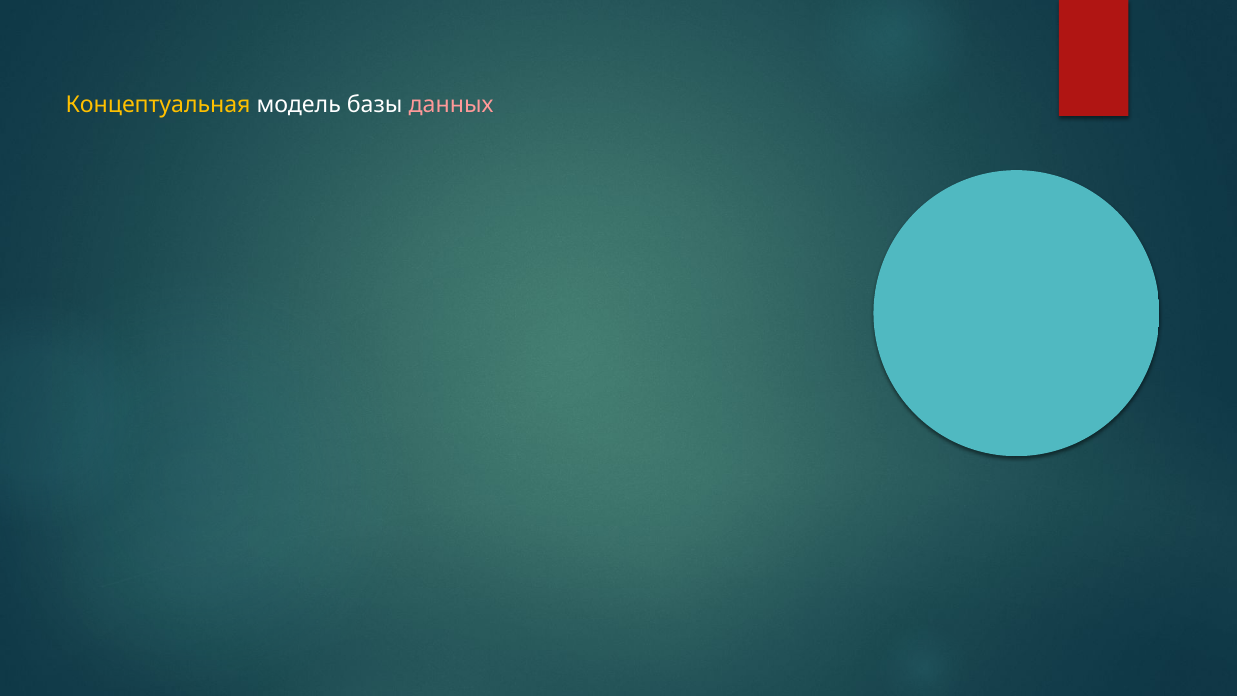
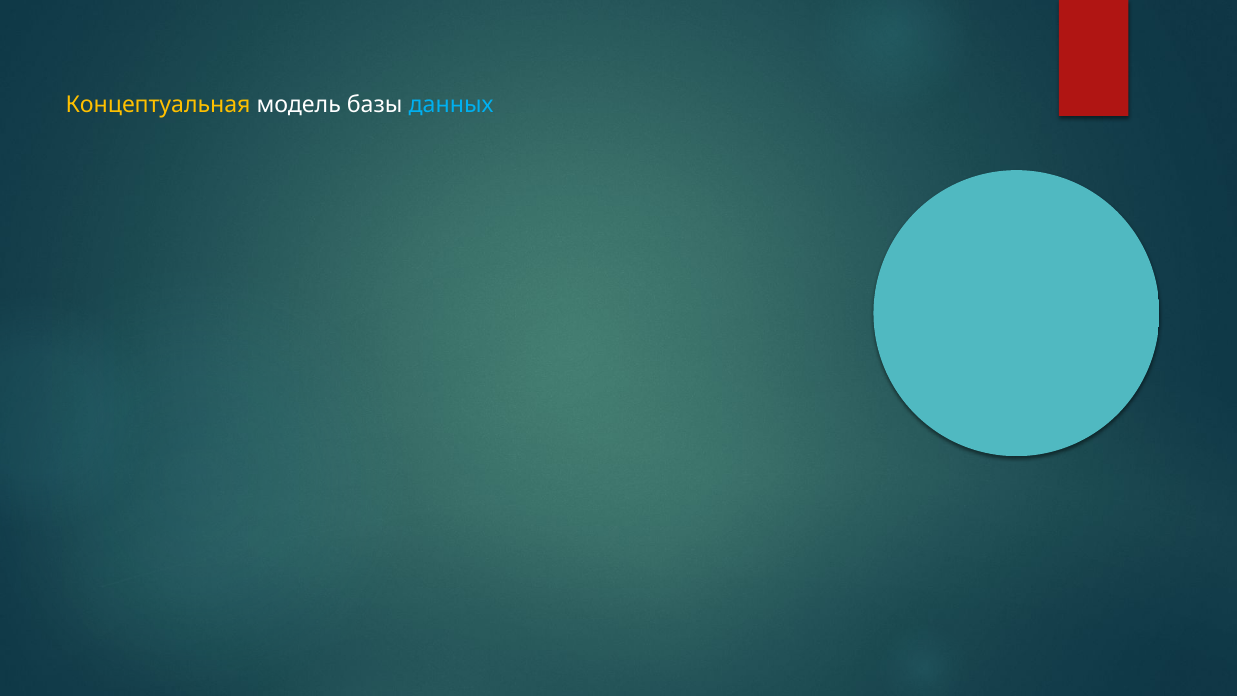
данных colour: pink -> light blue
